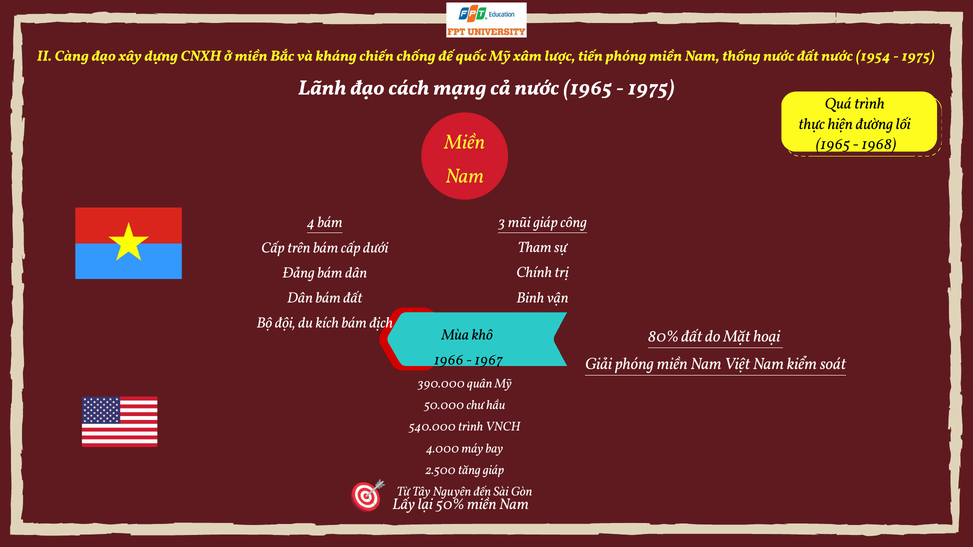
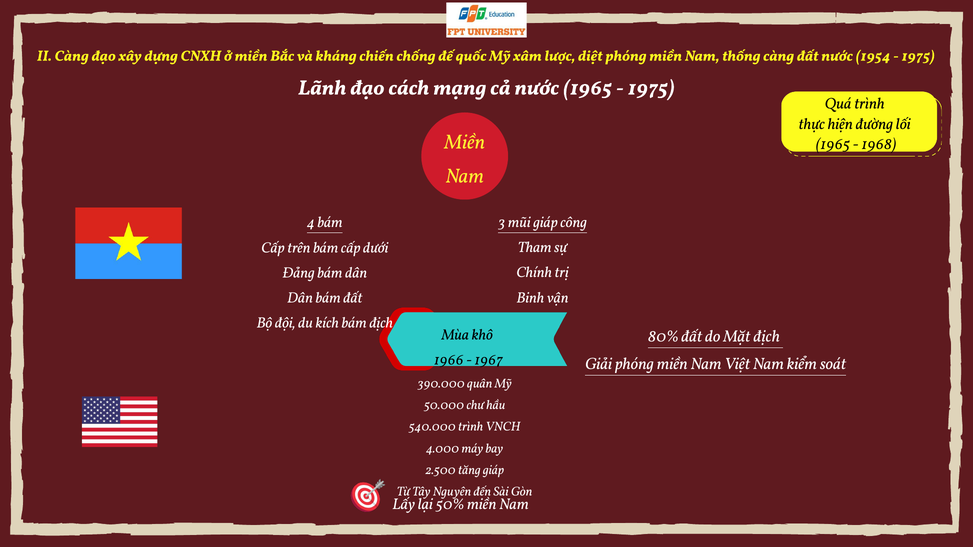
tiến: tiến -> diệt
thống nước: nước -> càng
Mặt hoại: hoại -> địch
